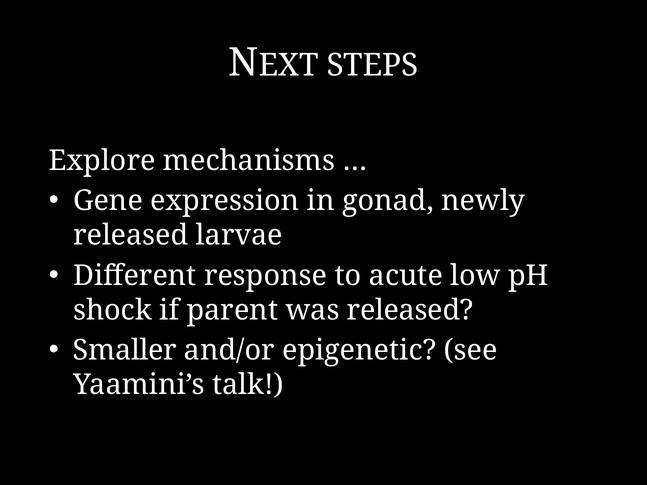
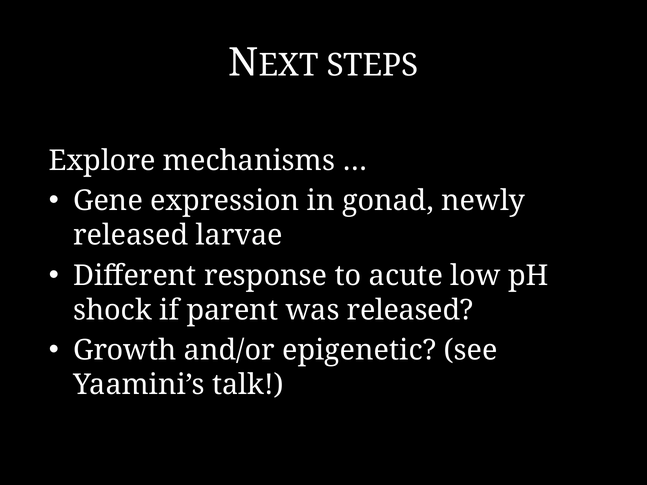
Smaller: Smaller -> Growth
